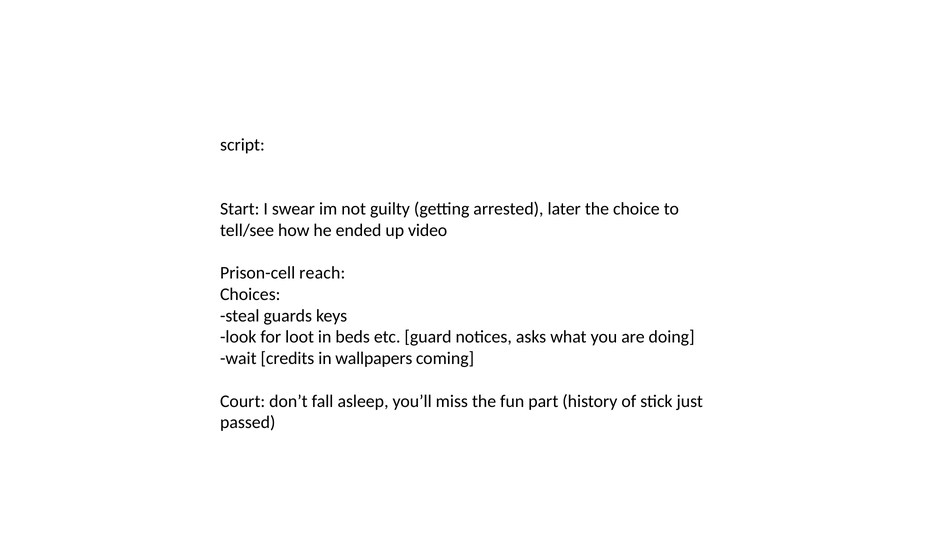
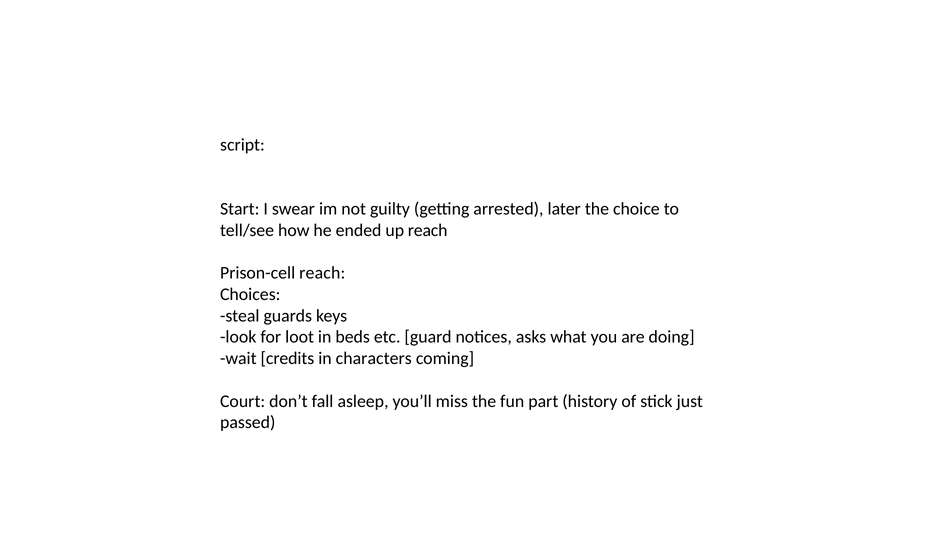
up video: video -> reach
wallpapers: wallpapers -> characters
